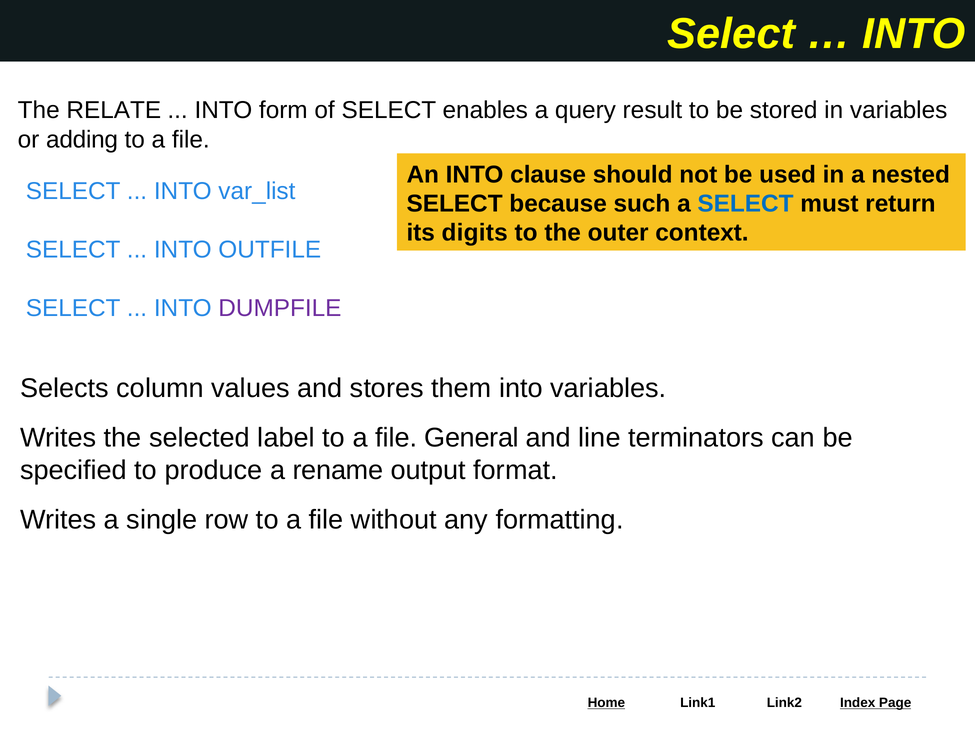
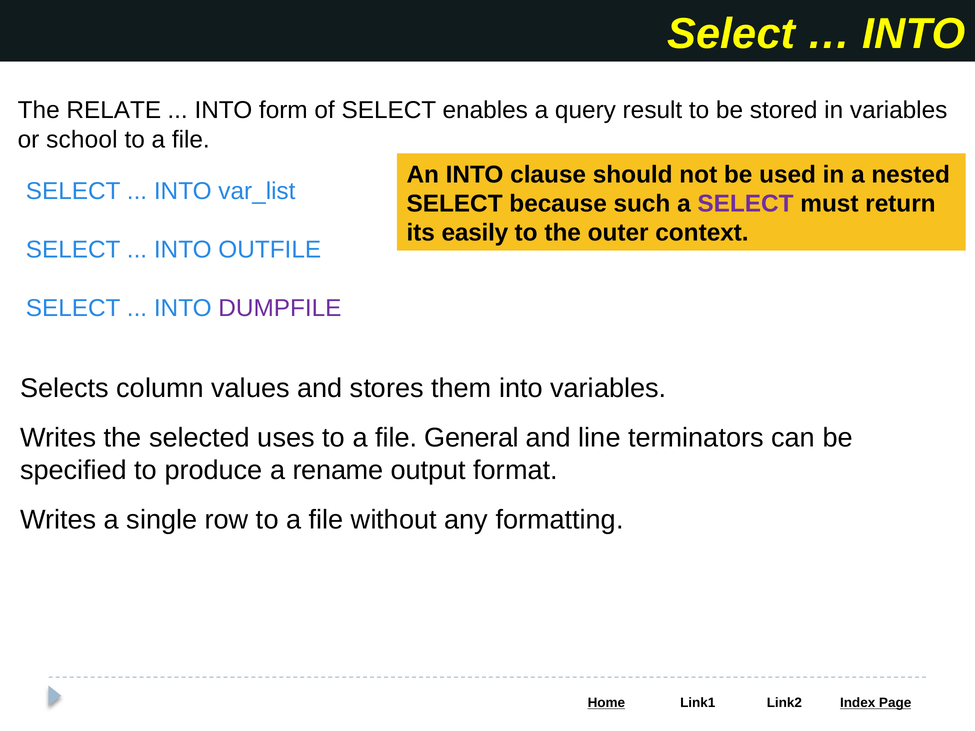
adding: adding -> school
SELECT at (745, 204) colour: blue -> purple
digits: digits -> easily
label: label -> uses
